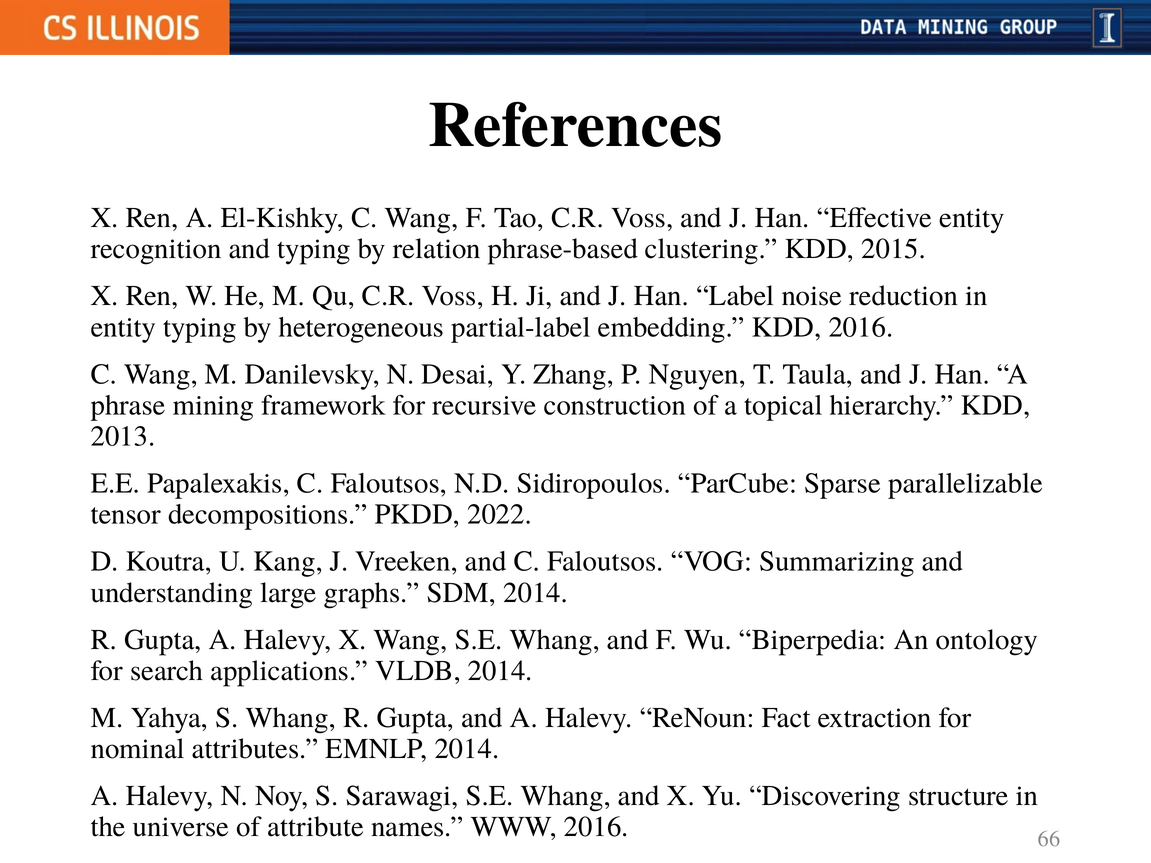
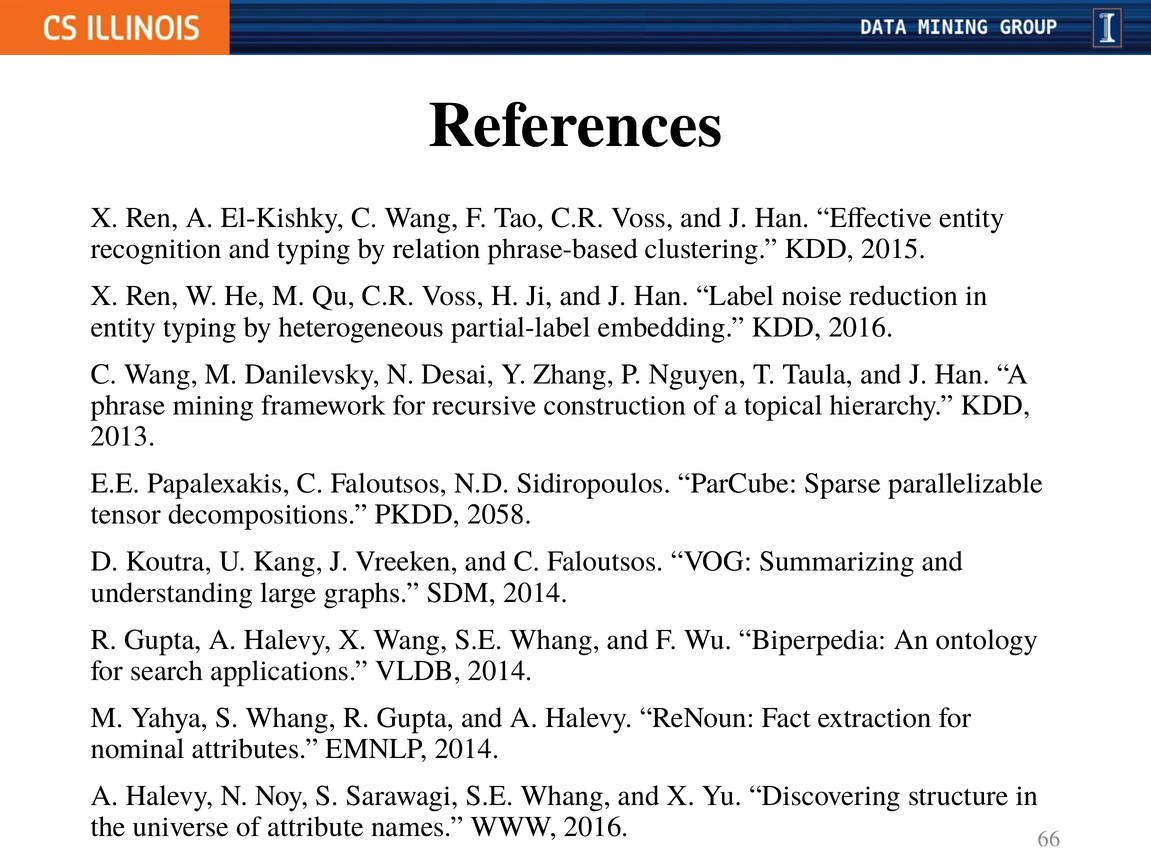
2022: 2022 -> 2058
